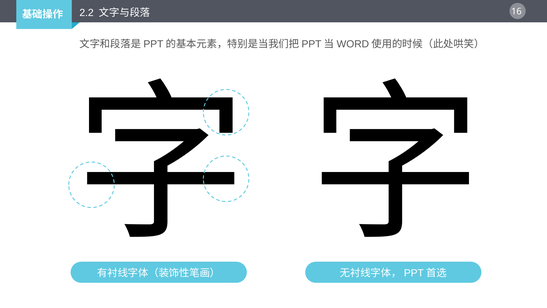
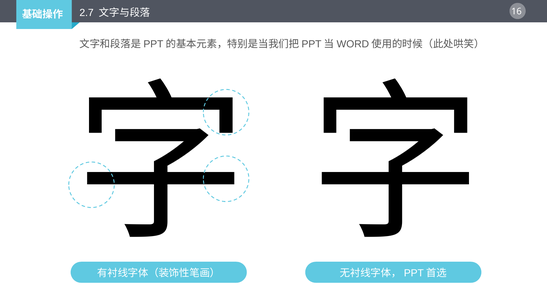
2.2: 2.2 -> 2.7
